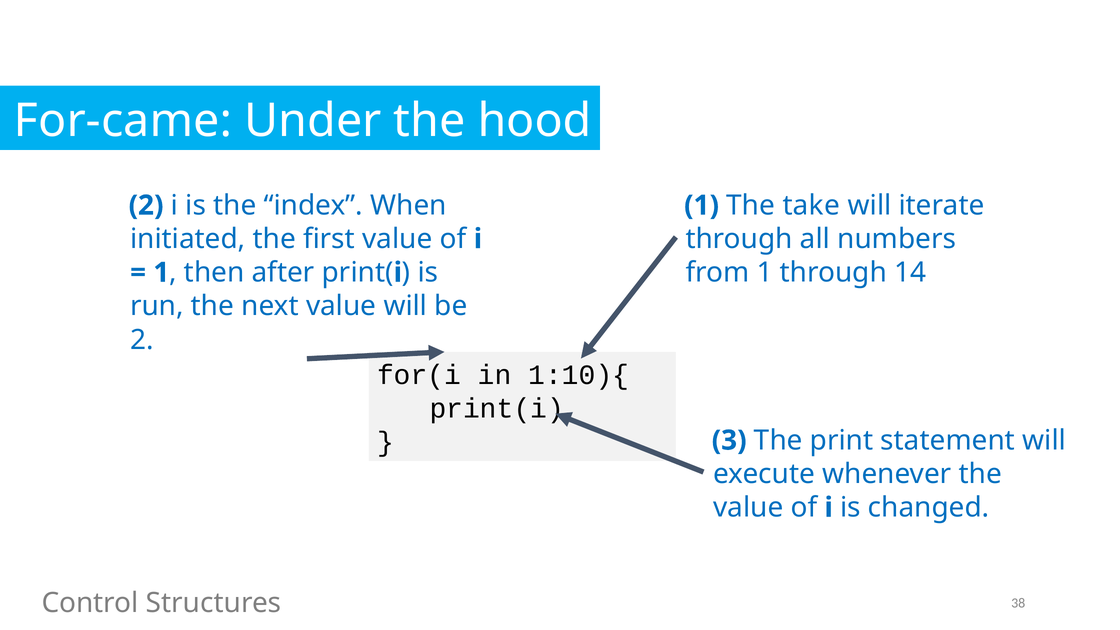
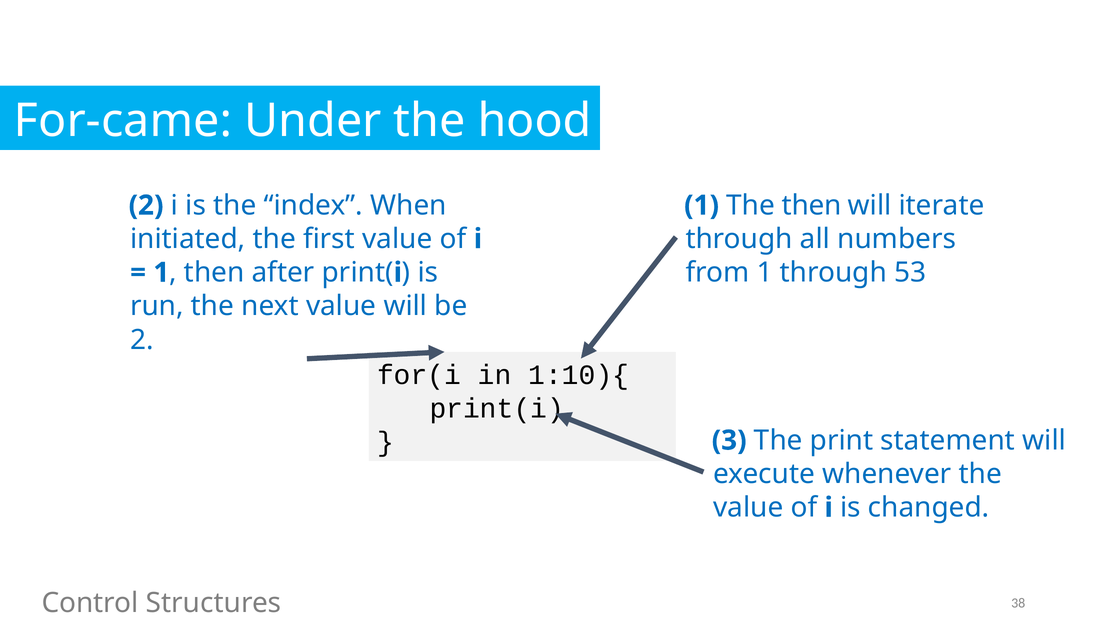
The take: take -> then
14: 14 -> 53
